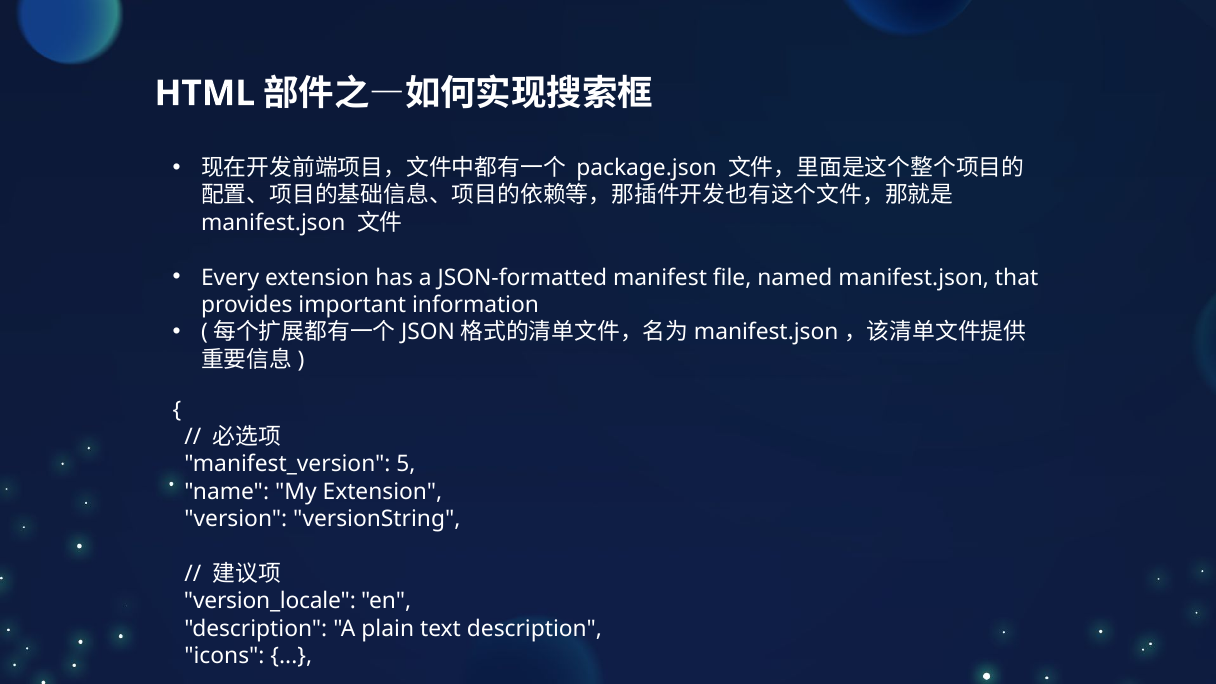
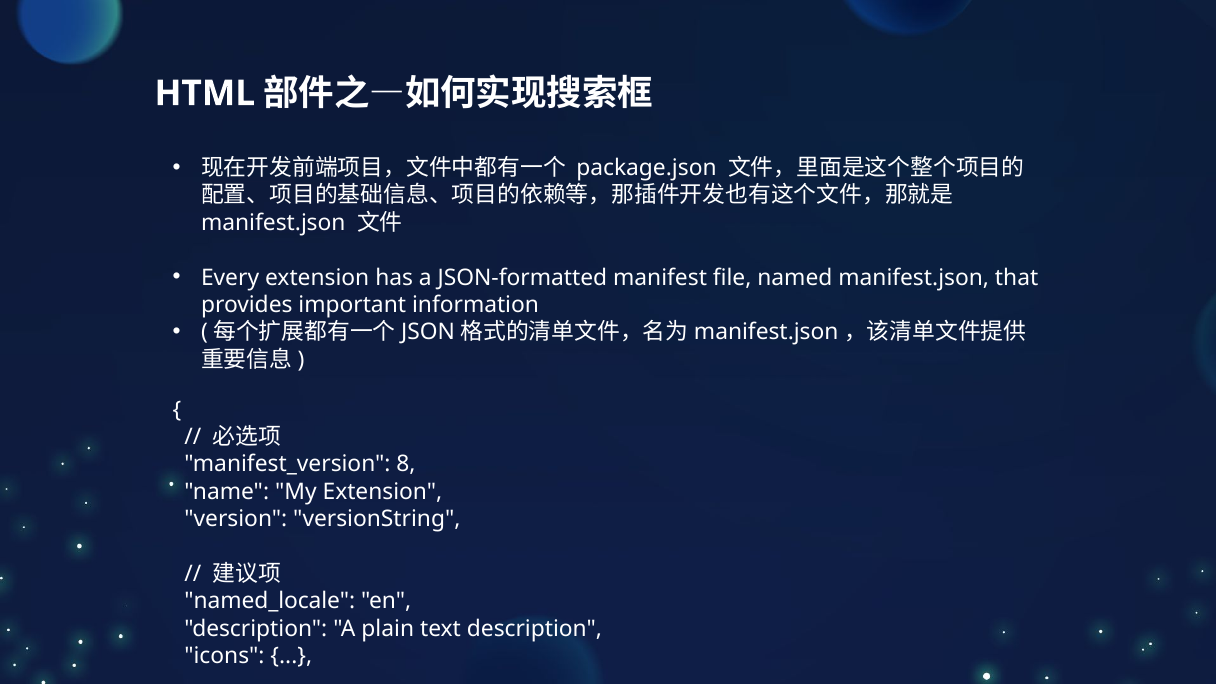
5: 5 -> 8
version_locale: version_locale -> named_locale
